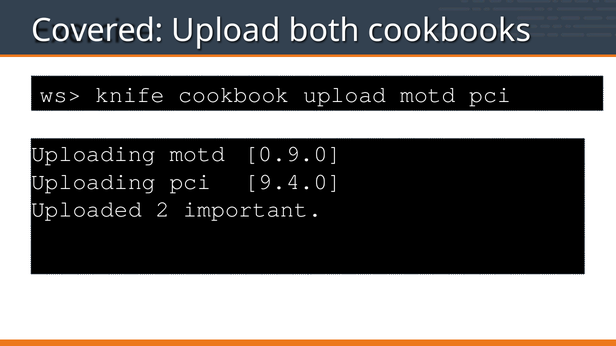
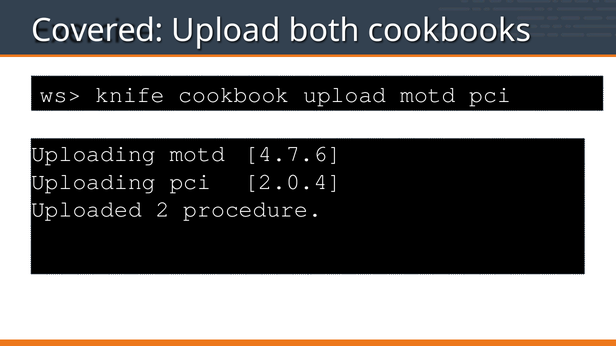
0.9.0: 0.9.0 -> 4.7.6
9.4.0: 9.4.0 -> 2.0.4
important: important -> procedure
